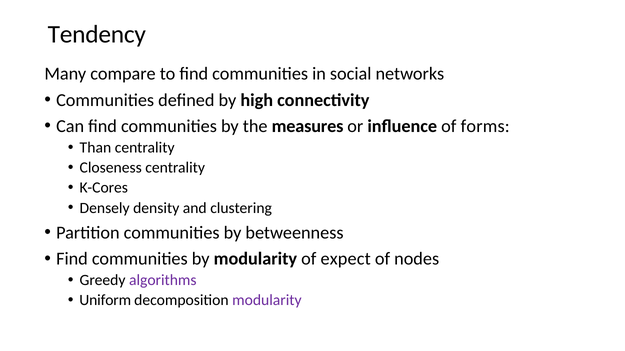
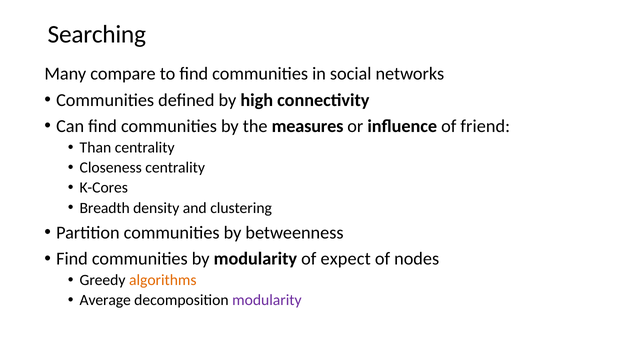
Tendency: Tendency -> Searching
forms: forms -> friend
Densely: Densely -> Breadth
algorithms colour: purple -> orange
Uniform: Uniform -> Average
